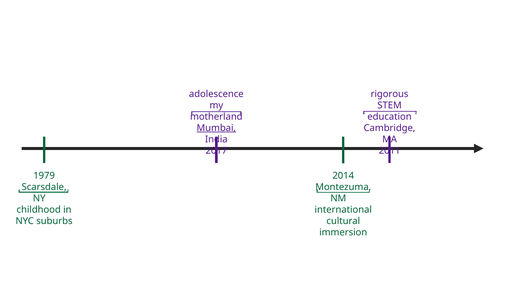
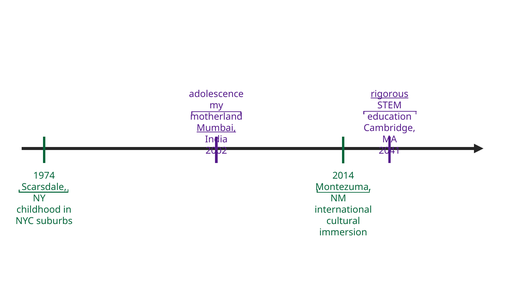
rigorous underline: none -> present
2017: 2017 -> 2002
2011: 2011 -> 2041
1979: 1979 -> 1974
